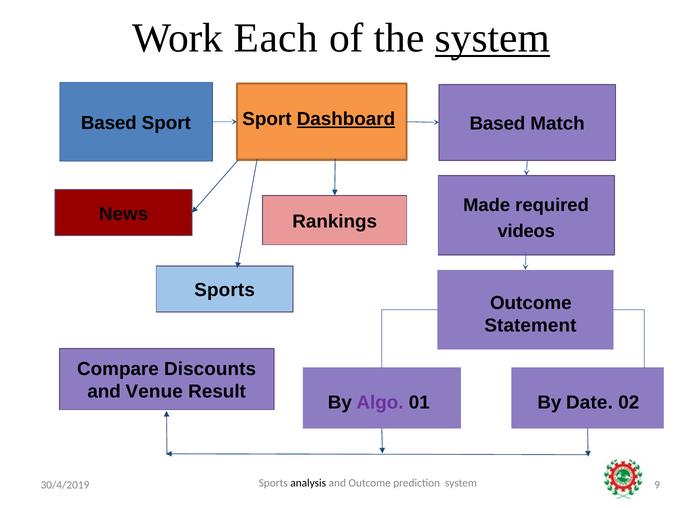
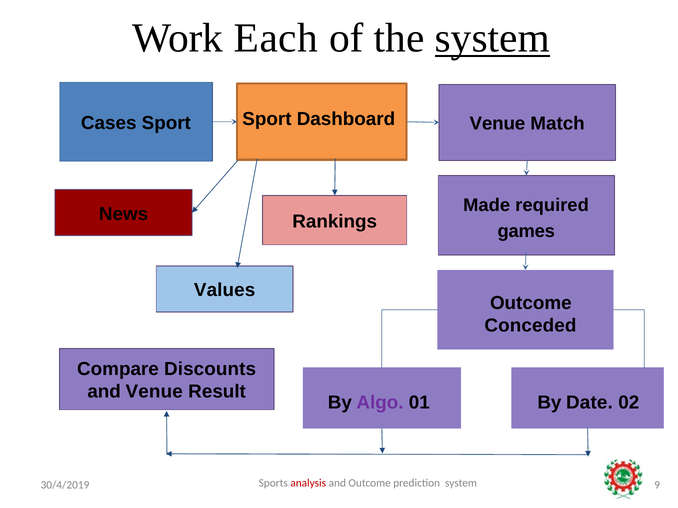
Dashboard underline: present -> none
Based at (109, 123): Based -> Cases
Based at (497, 124): Based -> Venue
videos: videos -> games
Sports at (225, 291): Sports -> Values
Statement: Statement -> Conceded
analysis colour: black -> red
